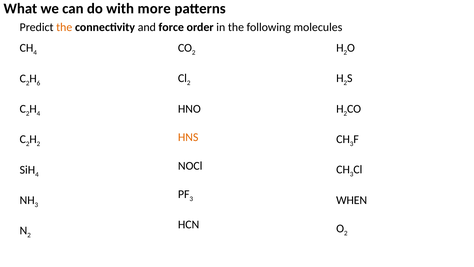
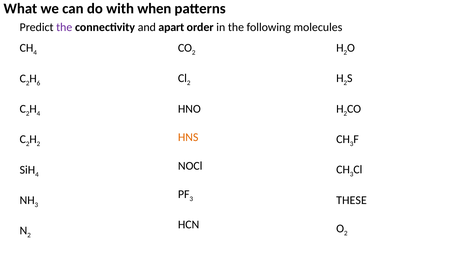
more: more -> when
the at (64, 27) colour: orange -> purple
force: force -> apart
WHEN: WHEN -> THESE
